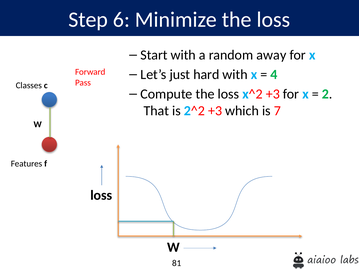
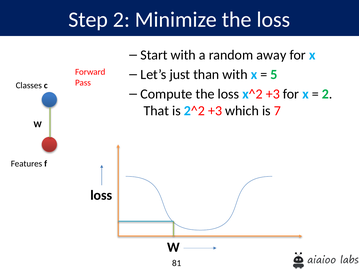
Step 6: 6 -> 2
hard: hard -> than
4: 4 -> 5
